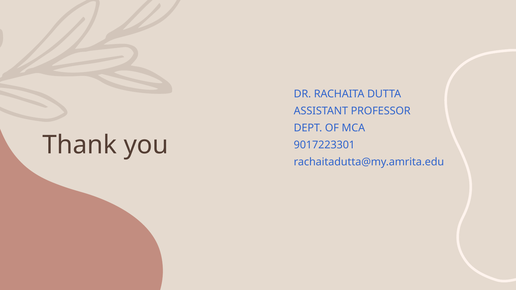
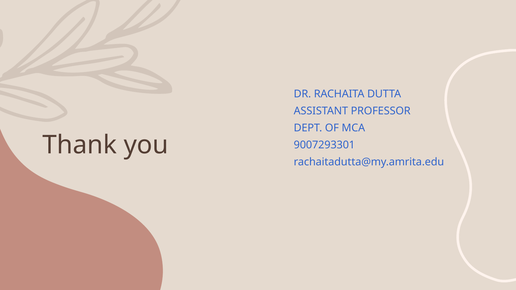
9017223301: 9017223301 -> 9007293301
